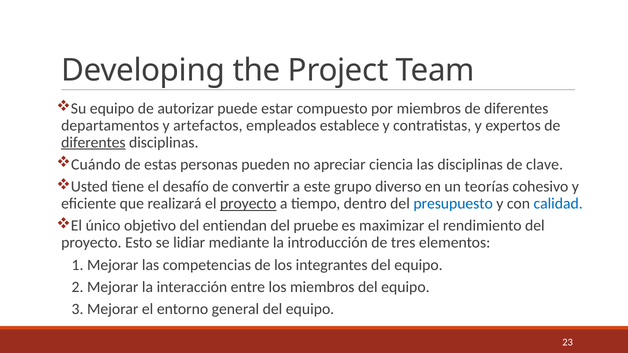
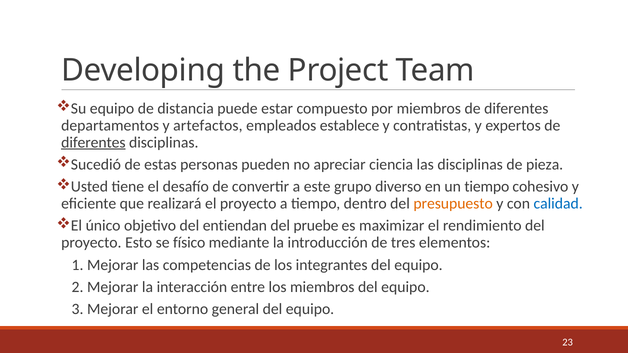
autorizar: autorizar -> distancia
Cuándo: Cuándo -> Sucedió
clave: clave -> pieza
un teorías: teorías -> tiempo
proyecto at (248, 204) underline: present -> none
presupuesto colour: blue -> orange
lidiar: lidiar -> físico
